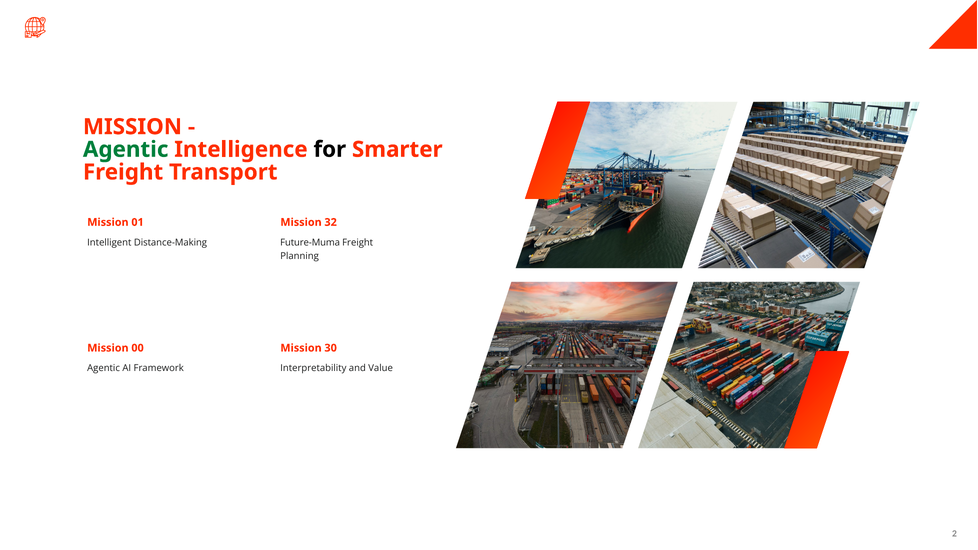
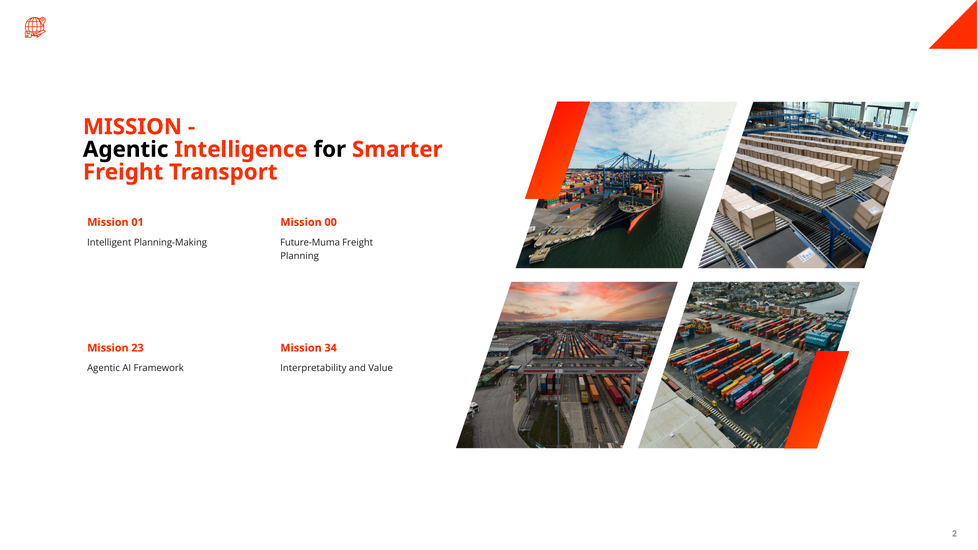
Agentic at (126, 150) colour: green -> black
32: 32 -> 00
Distance-Making: Distance-Making -> Planning-Making
00: 00 -> 23
30: 30 -> 34
